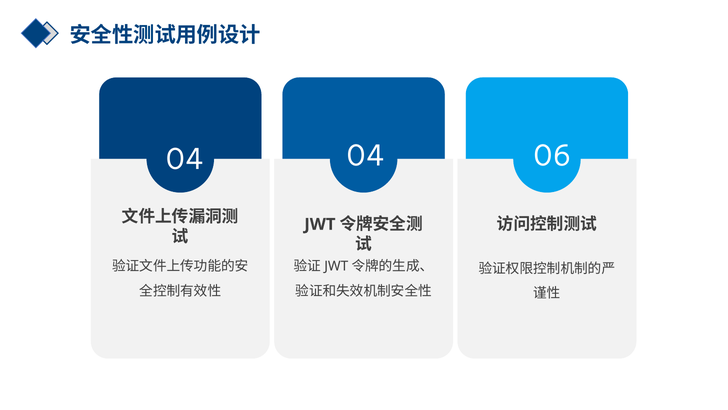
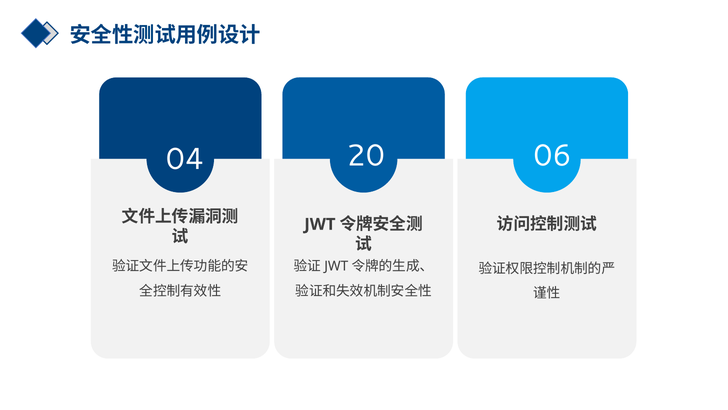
04 04: 04 -> 20
